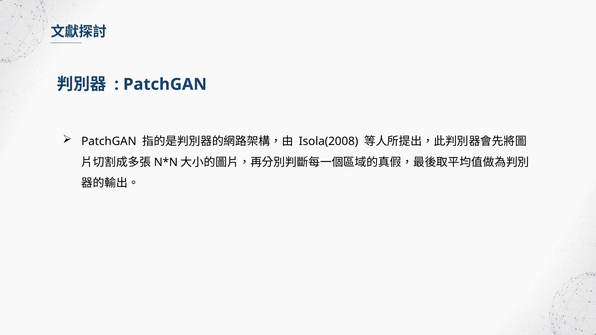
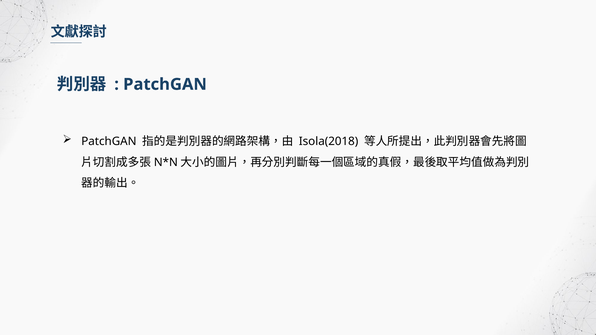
Isola(2008: Isola(2008 -> Isola(2018
